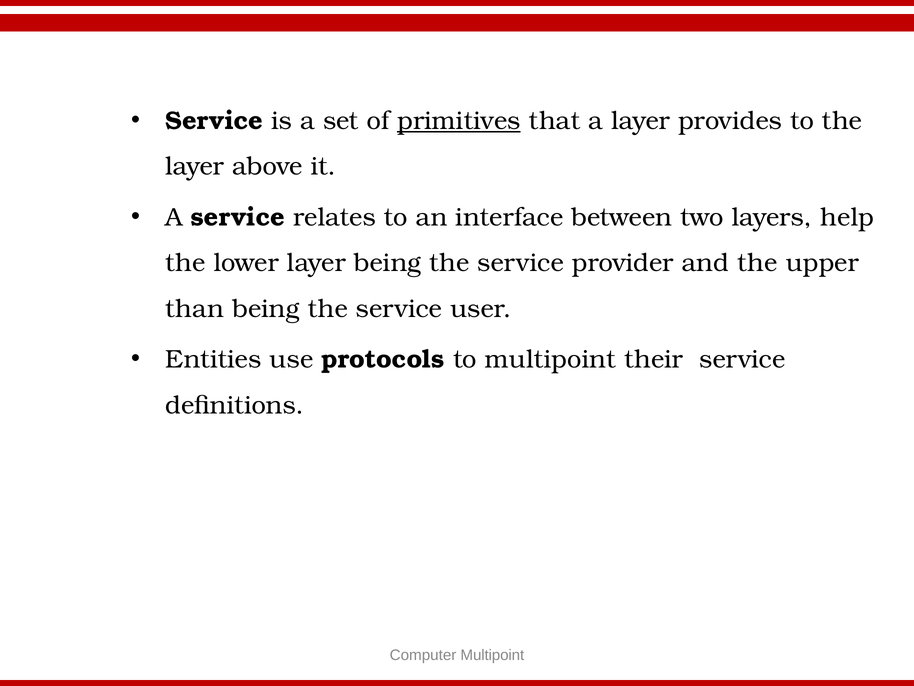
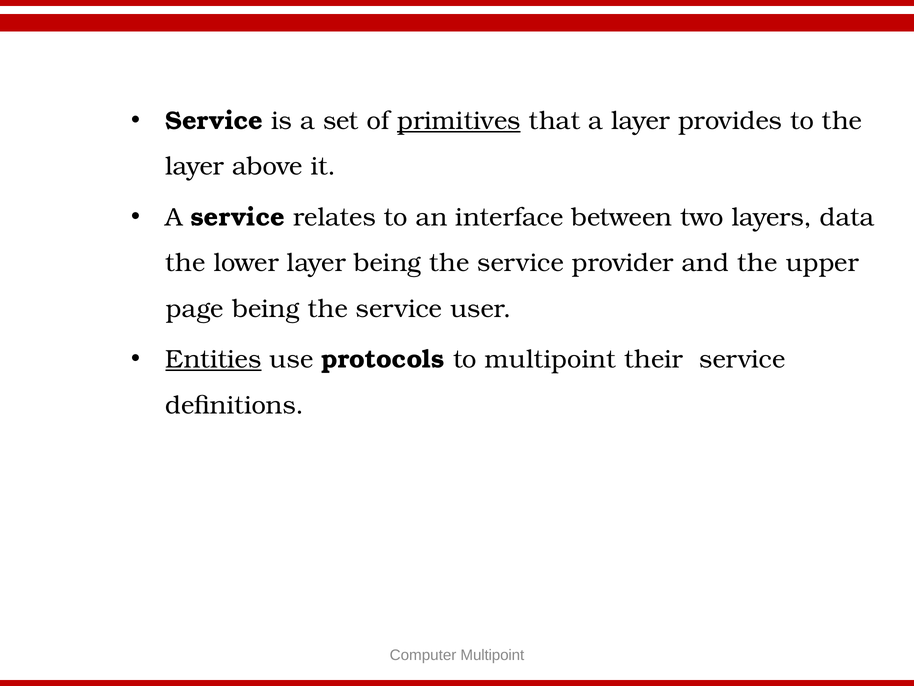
help: help -> data
than: than -> page
Entities underline: none -> present
